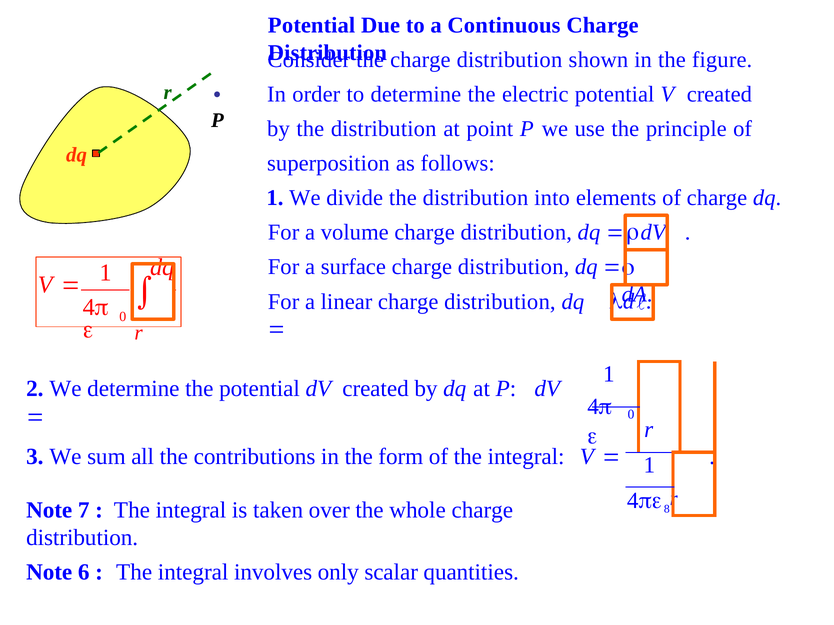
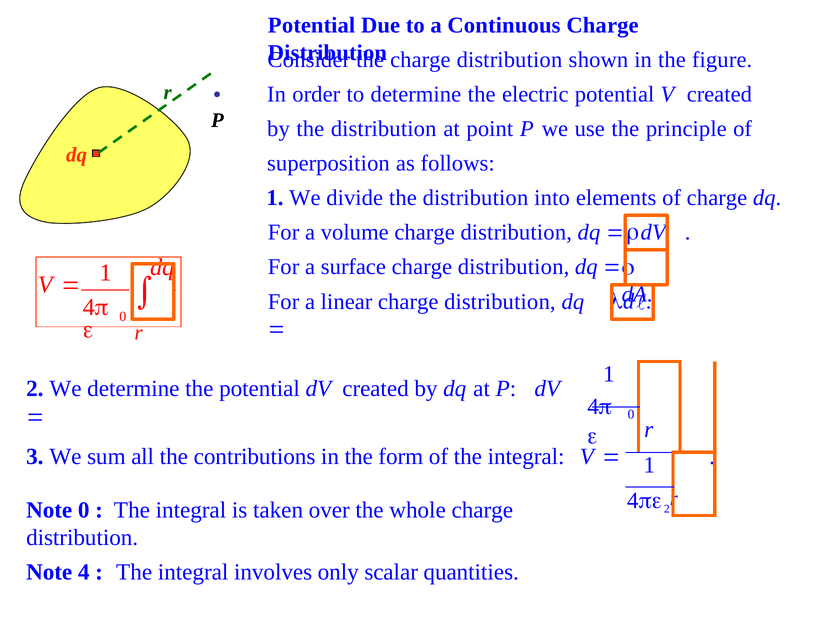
4 8: 8 -> 2
Note 7: 7 -> 0
6: 6 -> 4
